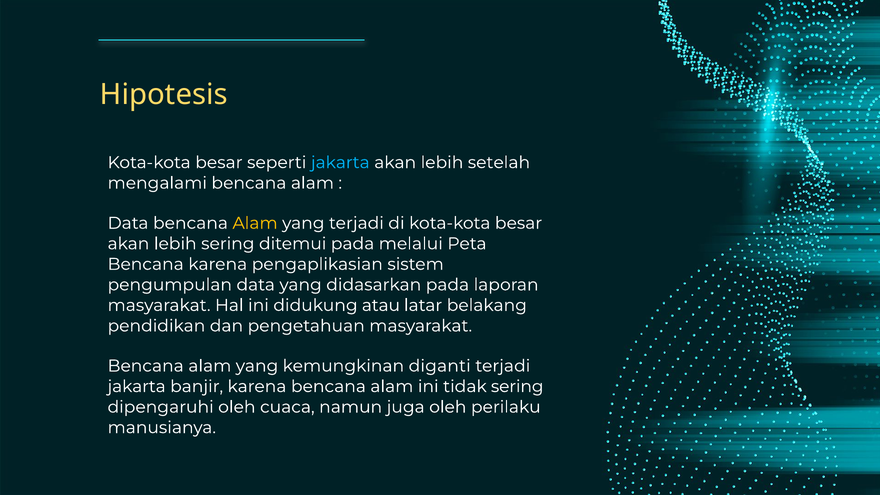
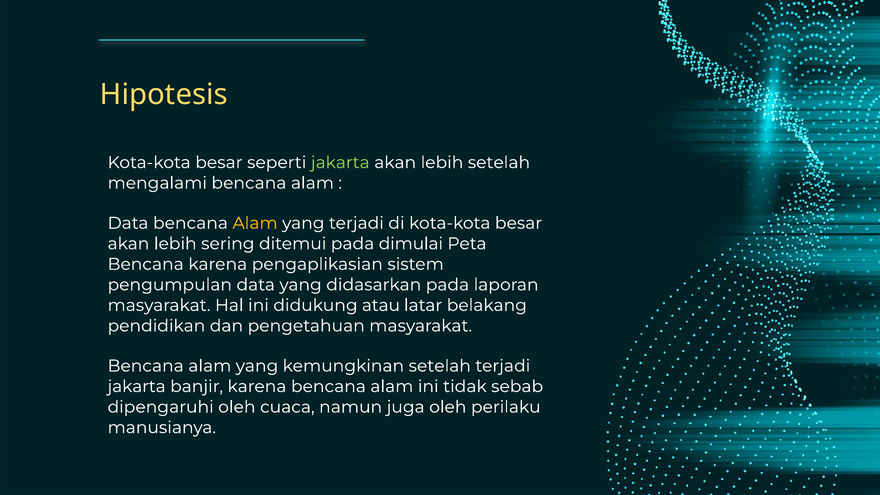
jakarta at (340, 162) colour: light blue -> light green
melalui: melalui -> dimulai
kemungkinan diganti: diganti -> setelah
tidak sering: sering -> sebab
